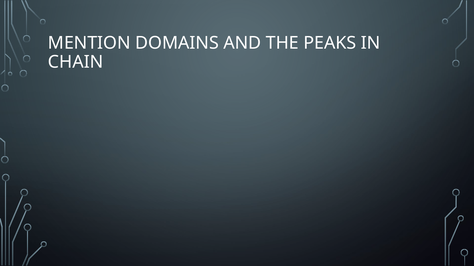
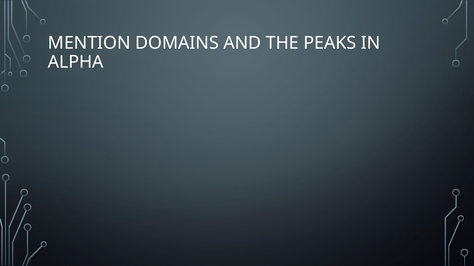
CHAIN: CHAIN -> ALPHA
